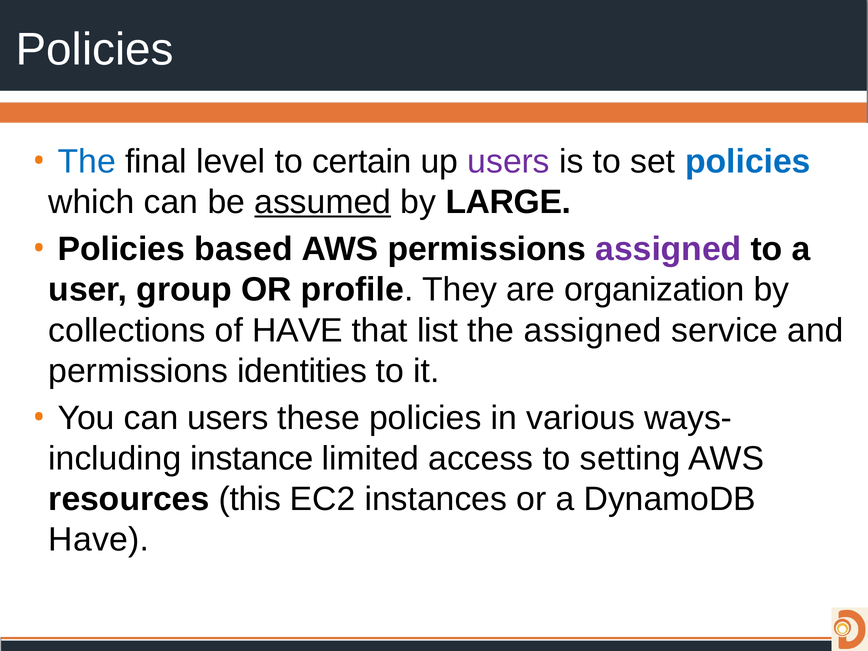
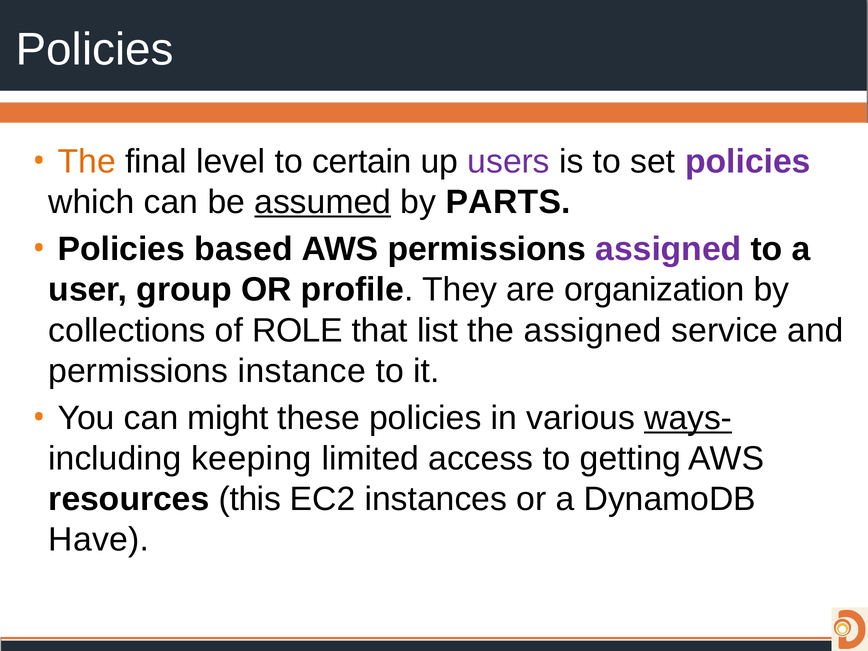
The at (87, 162) colour: blue -> orange
policies at (748, 162) colour: blue -> purple
LARGE: LARGE -> PARTS
of HAVE: HAVE -> ROLE
identities: identities -> instance
can users: users -> might
ways- underline: none -> present
instance: instance -> keeping
setting: setting -> getting
